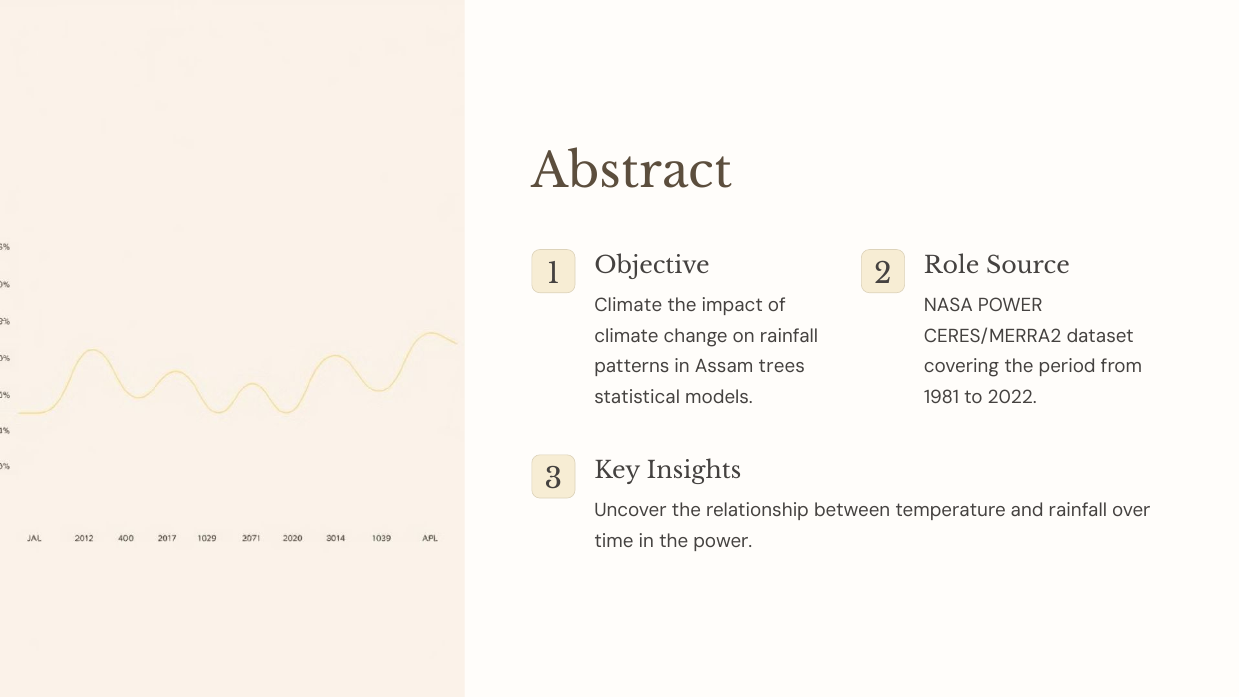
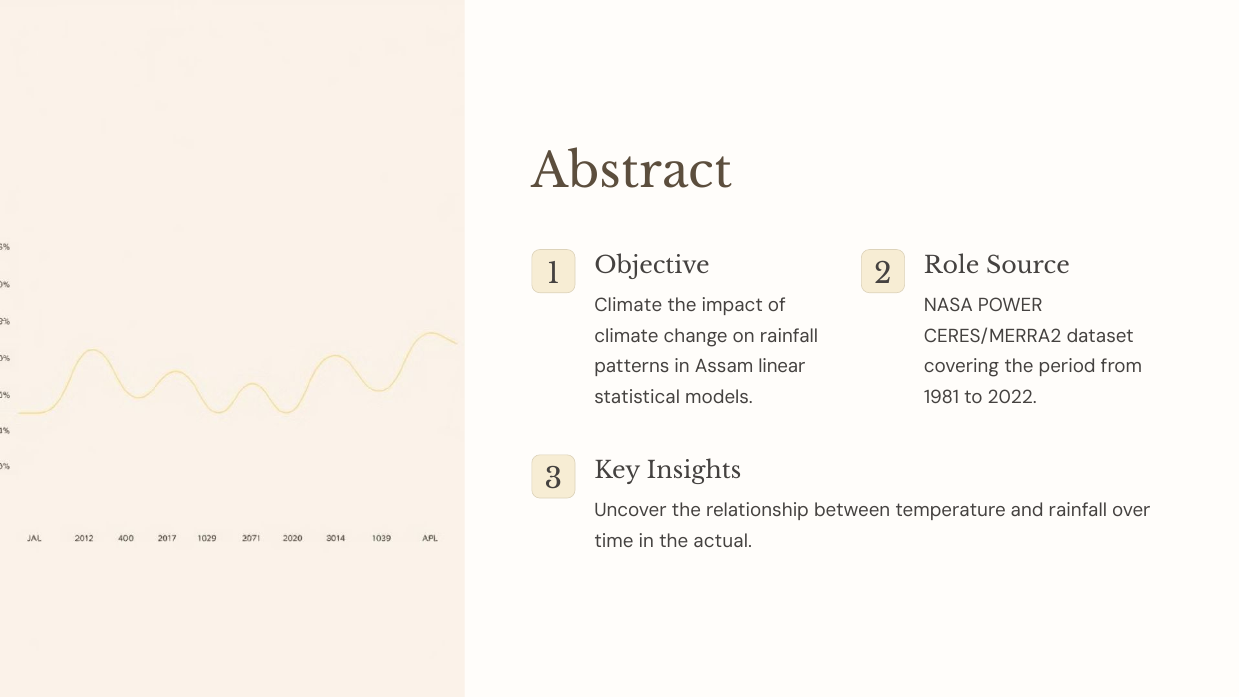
trees: trees -> linear
the power: power -> actual
